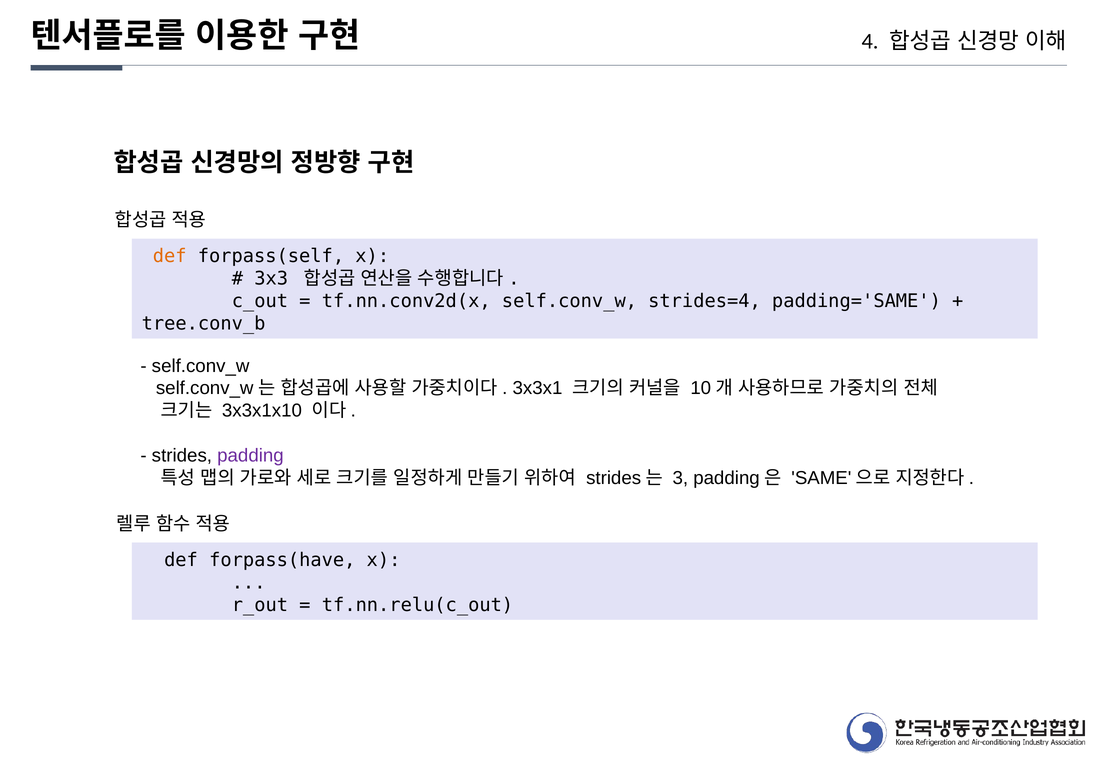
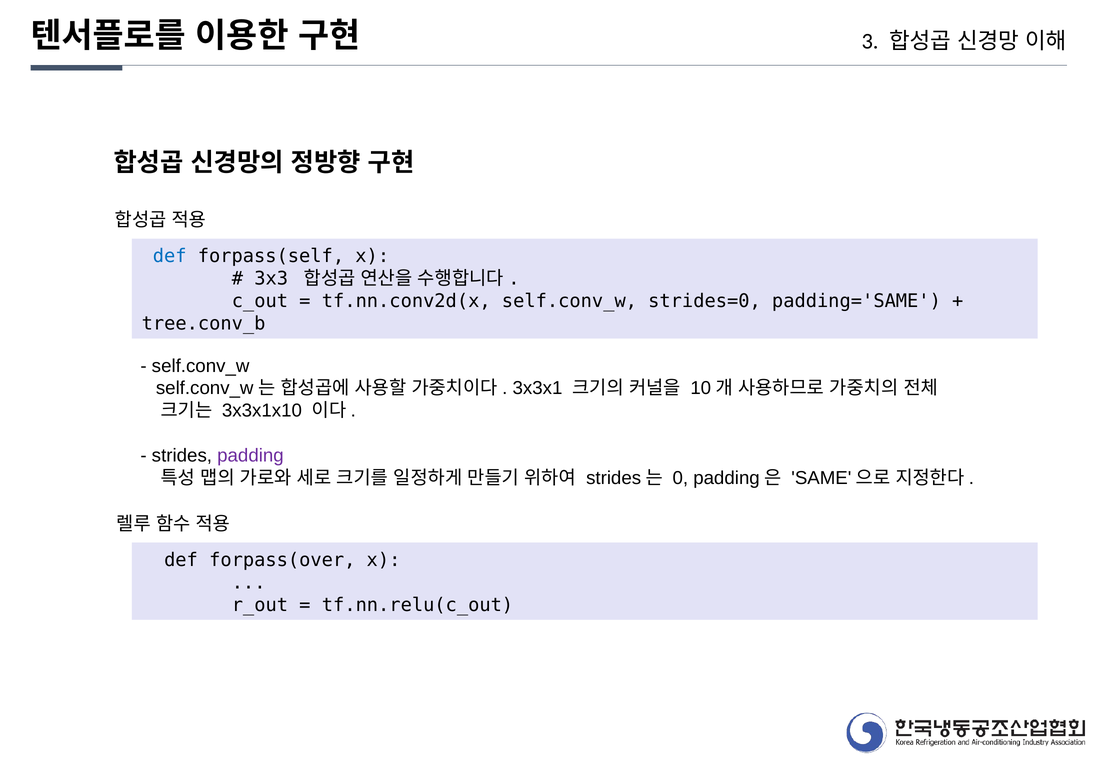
4: 4 -> 3
def at (170, 256) colour: orange -> blue
strides=4: strides=4 -> strides=0
3: 3 -> 0
forpass(have: forpass(have -> forpass(over
